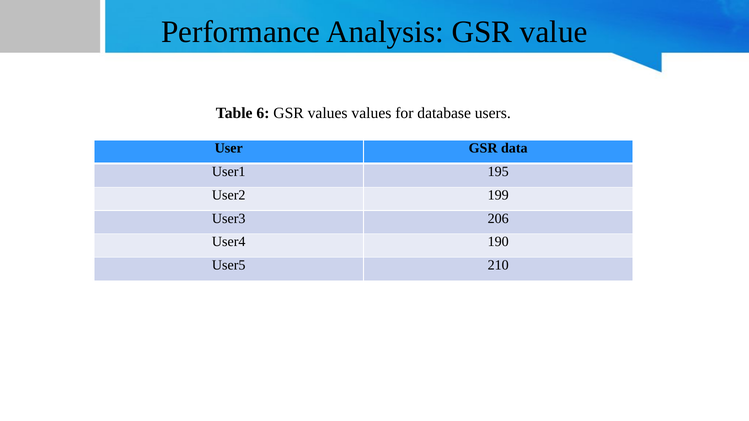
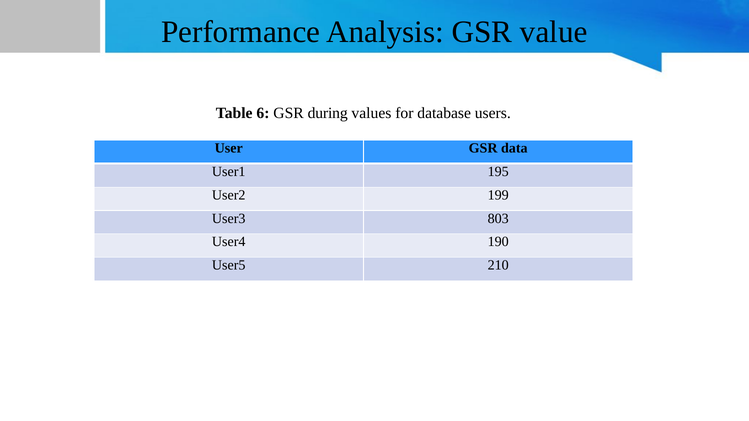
GSR values: values -> during
206: 206 -> 803
